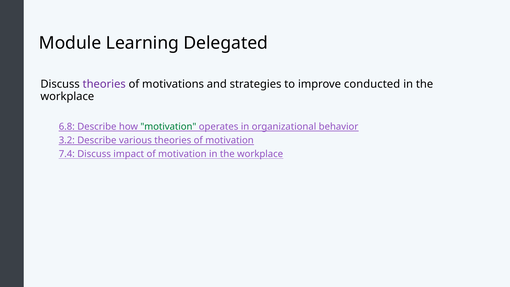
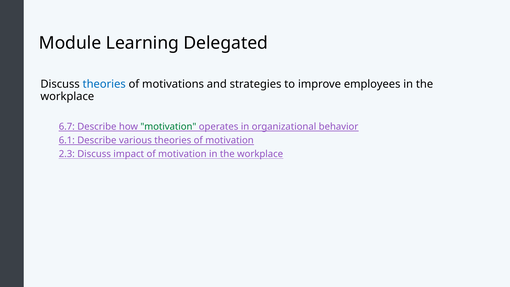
theories at (104, 84) colour: purple -> blue
conducted: conducted -> employees
6.8: 6.8 -> 6.7
3.2: 3.2 -> 6.1
7.4: 7.4 -> 2.3
